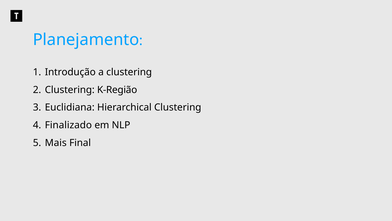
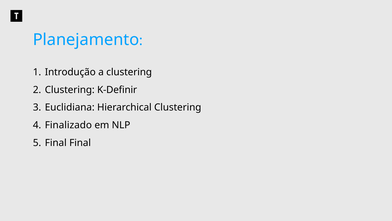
K-Região: K-Região -> K-Definir
Mais at (56, 142): Mais -> Final
